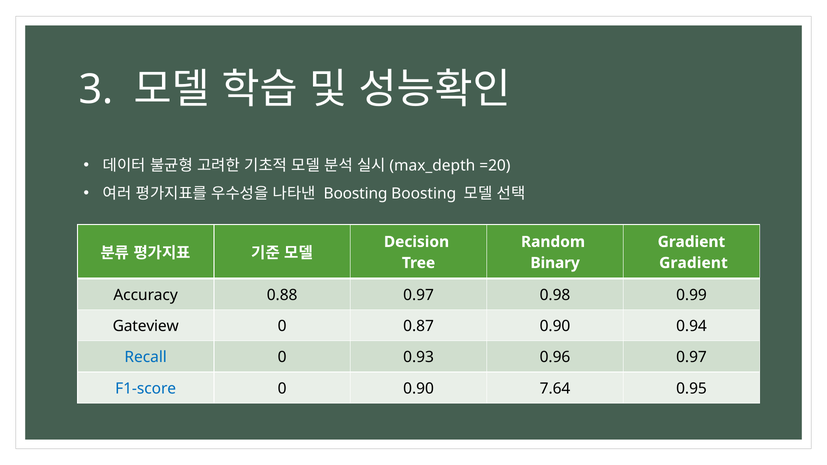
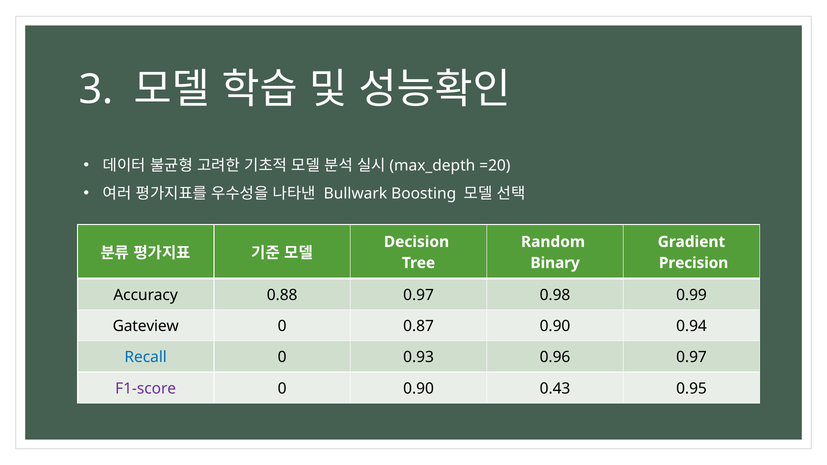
Boosting at (356, 194): Boosting -> Bullwark
Gradient at (693, 263): Gradient -> Precision
F1-score colour: blue -> purple
7.64: 7.64 -> 0.43
